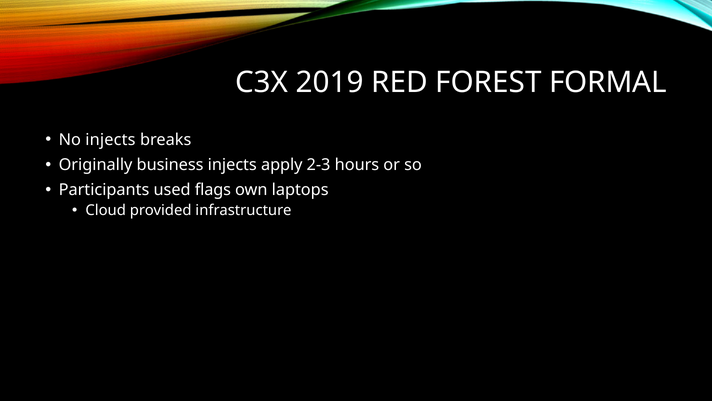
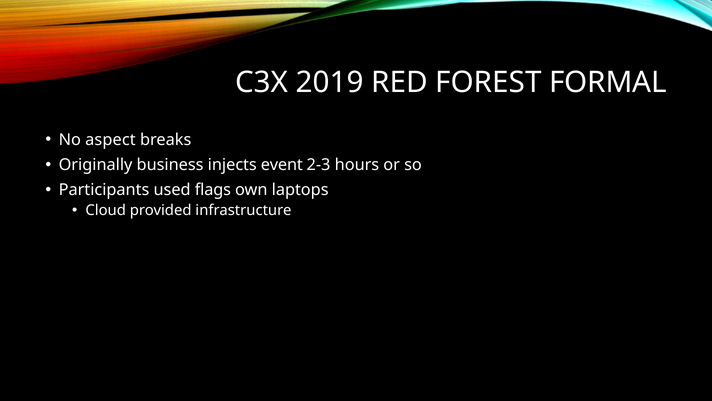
No injects: injects -> aspect
apply: apply -> event
